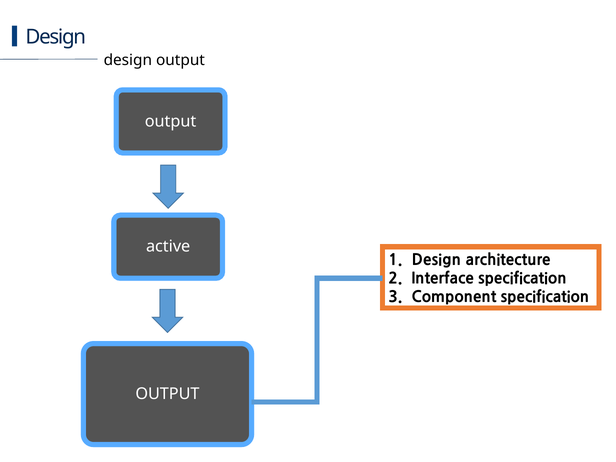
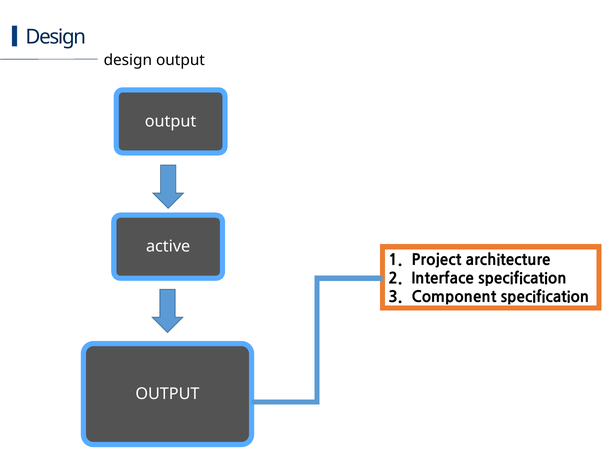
Design at (436, 260): Design -> Project
